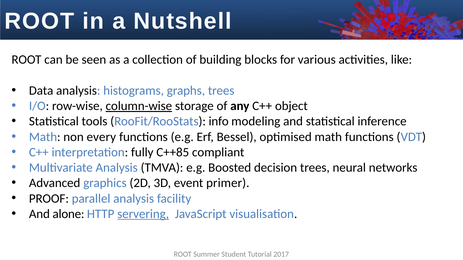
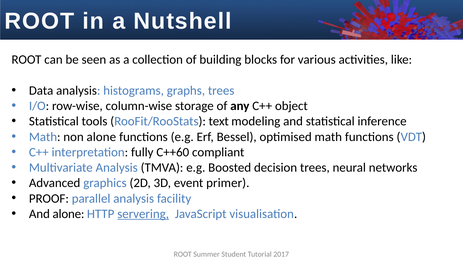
column-wise underline: present -> none
info: info -> text
non every: every -> alone
C++85: C++85 -> C++60
